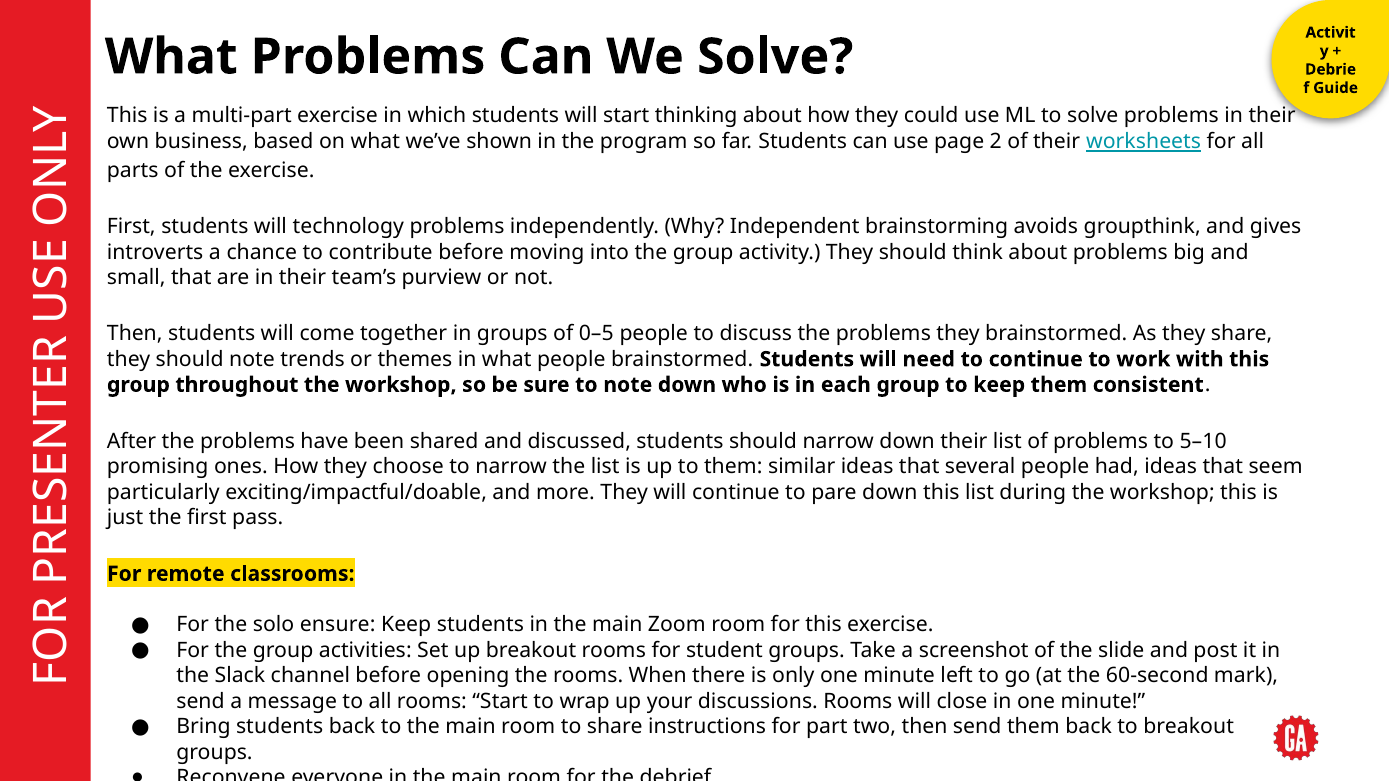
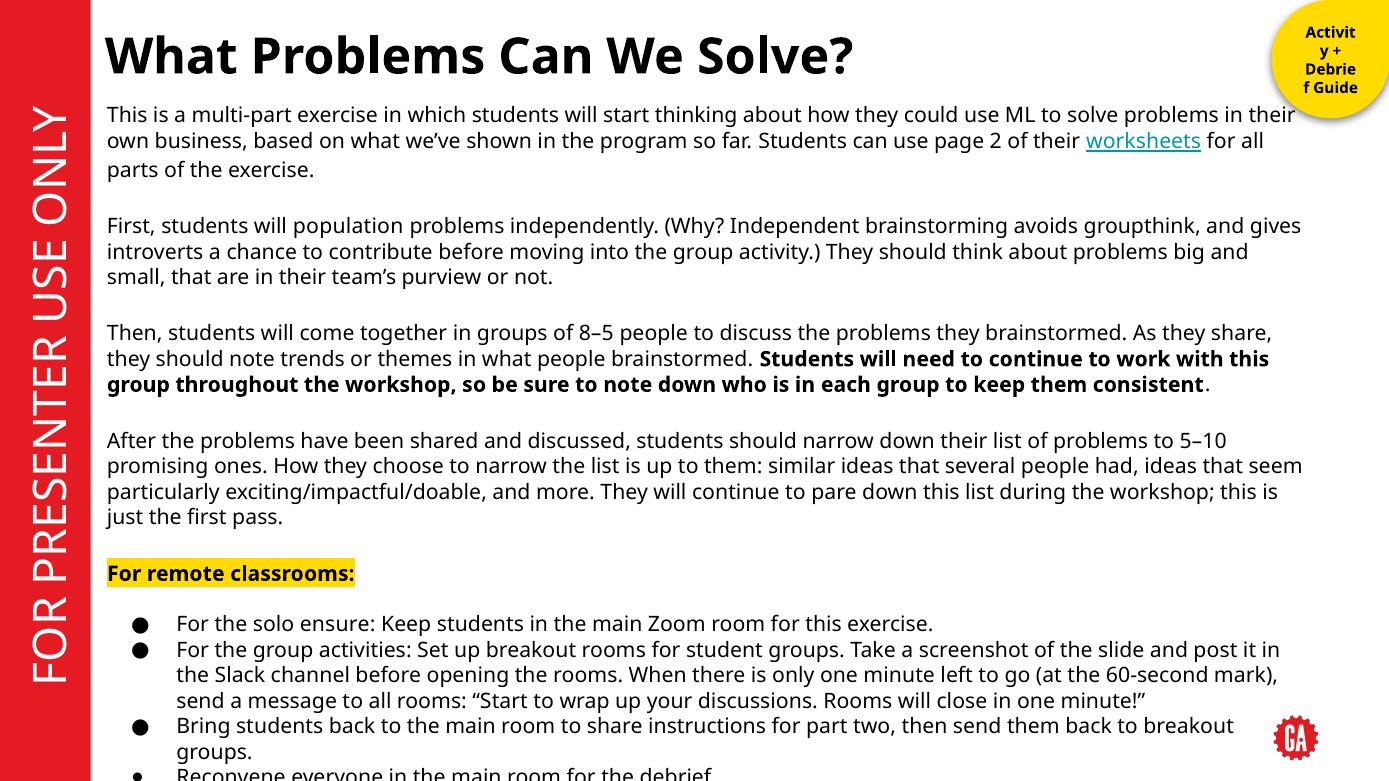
technology: technology -> population
0–5: 0–5 -> 8–5
